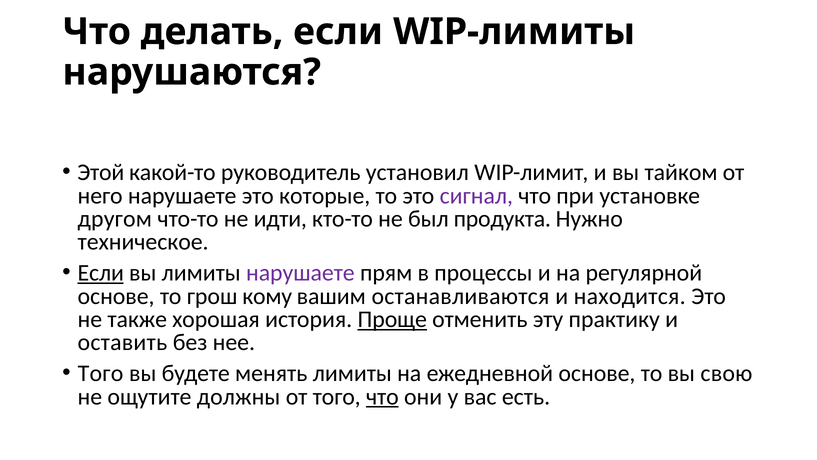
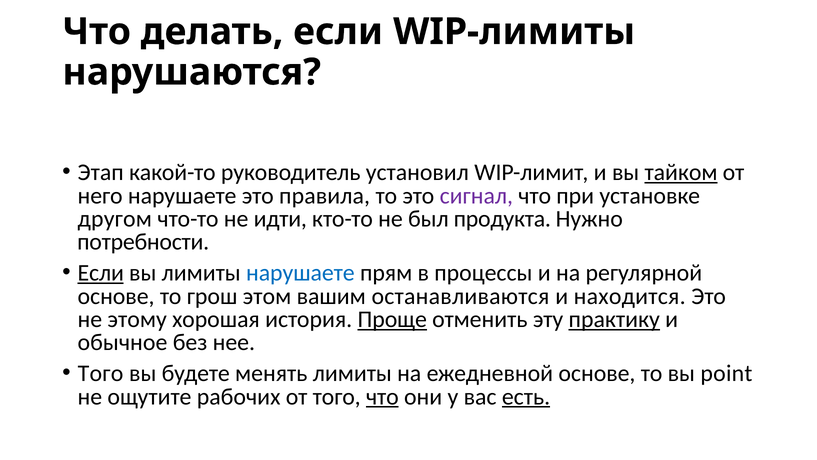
Этой: Этой -> Этап
тайком underline: none -> present
которые: которые -> правила
техническое: техническое -> потребности
нарушаете at (300, 273) colour: purple -> blue
кому: кому -> этом
также: также -> этому
практику underline: none -> present
оставить: оставить -> обычное
свою: свою -> point
должны: должны -> рабочих
есть underline: none -> present
